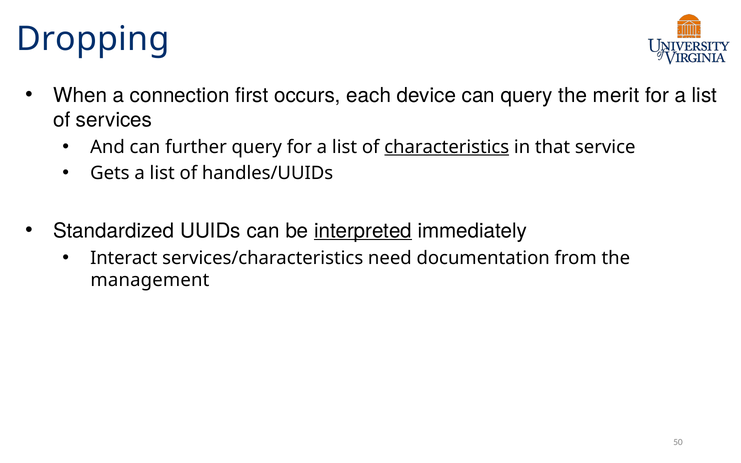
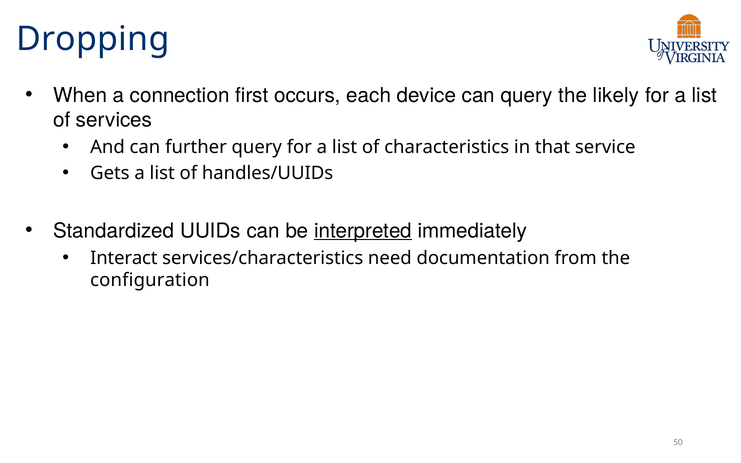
merit: merit -> likely
characteristics underline: present -> none
management: management -> configuration
